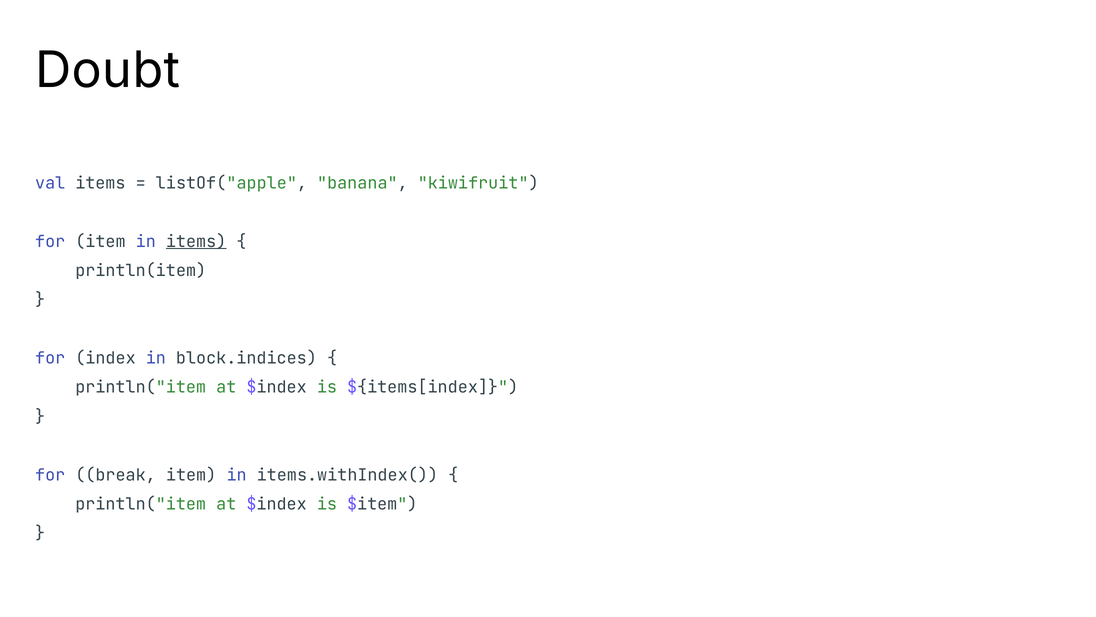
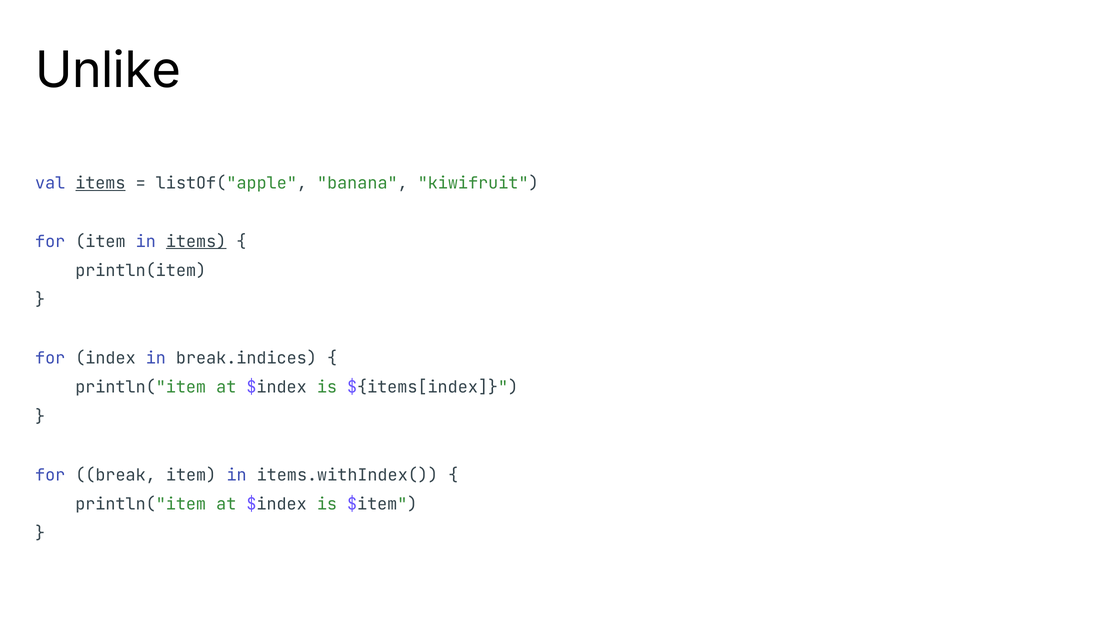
Doubt: Doubt -> Unlike
items at (100, 183) underline: none -> present
block.indices: block.indices -> break.indices
